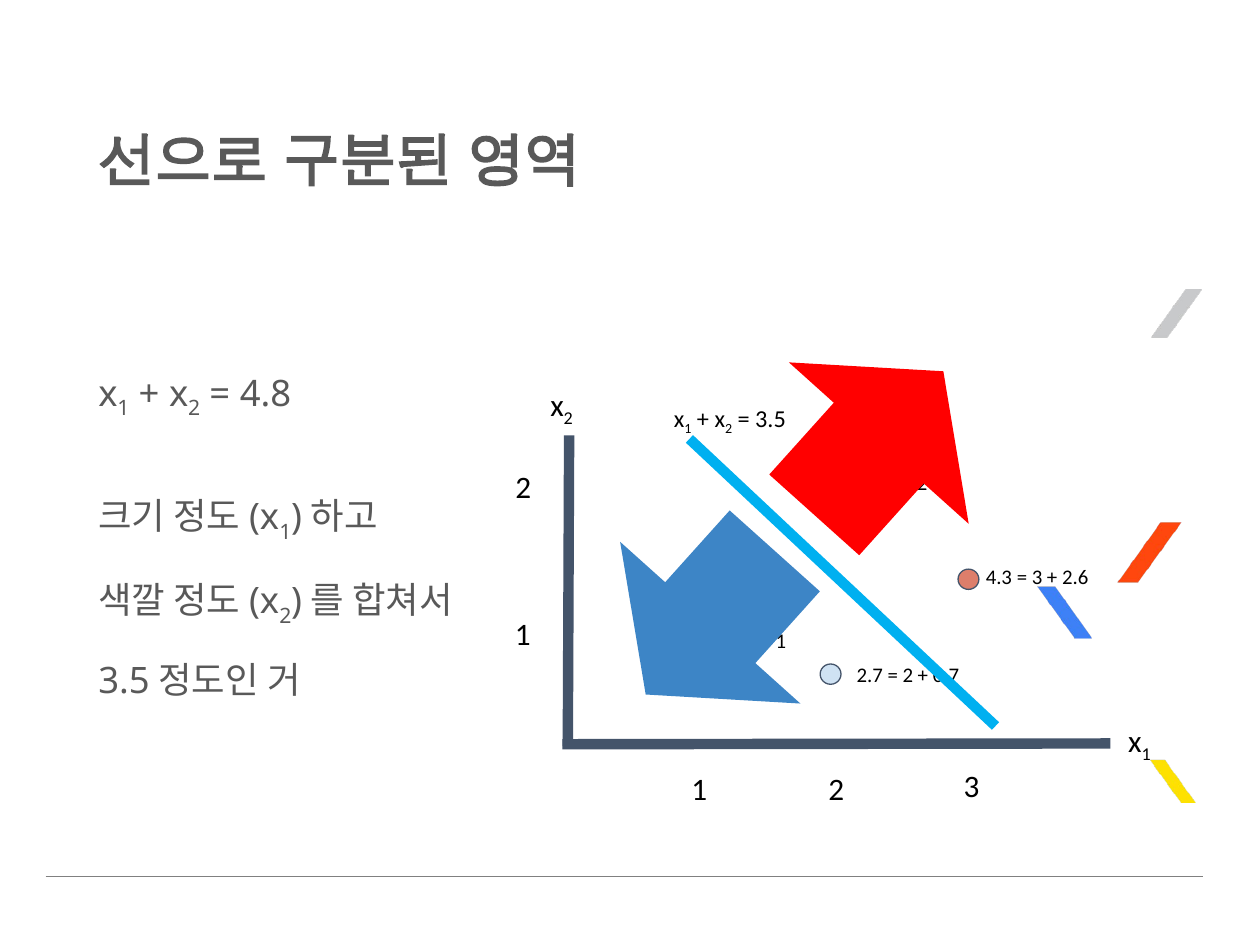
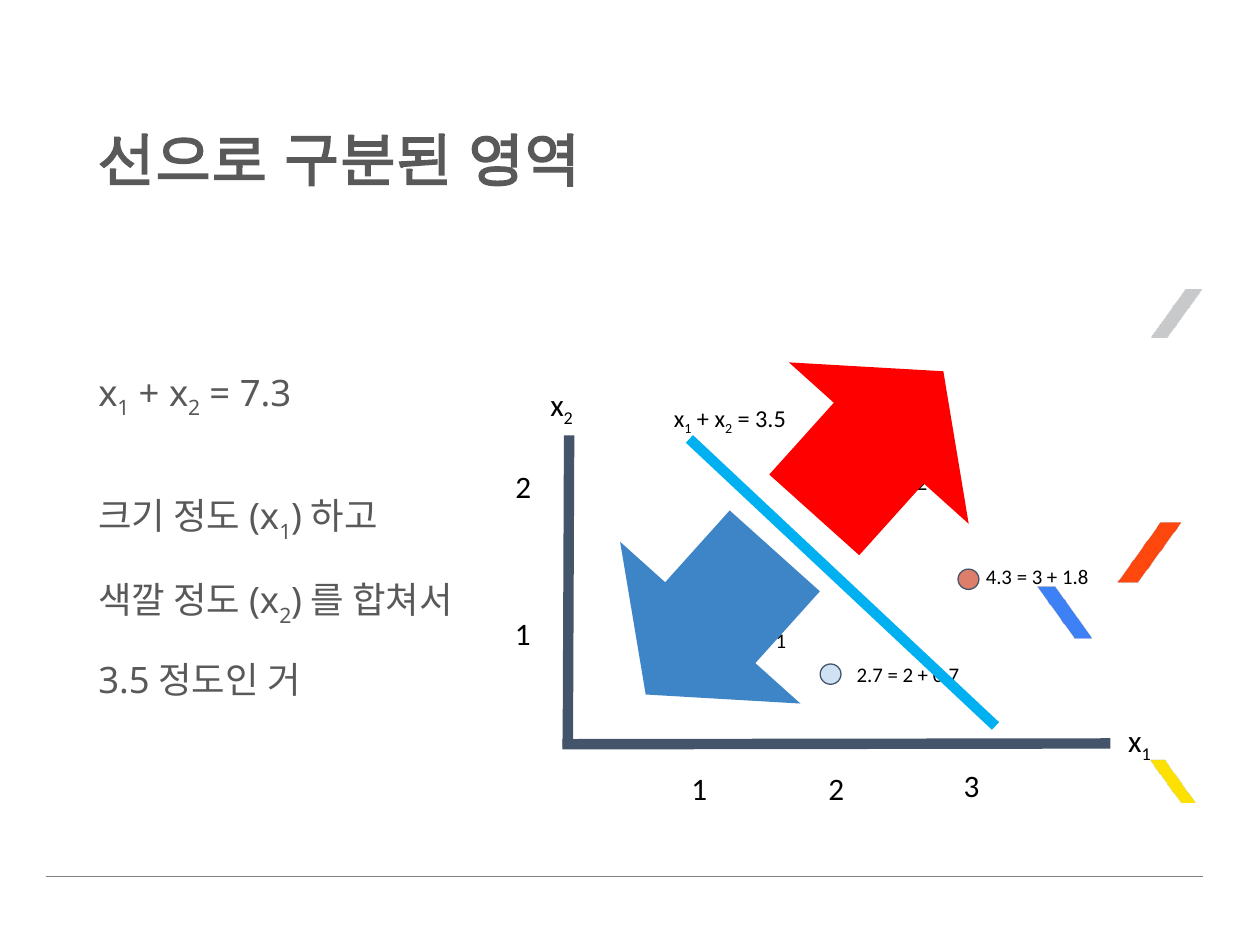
4.8: 4.8 -> 7.3
2.6: 2.6 -> 1.8
